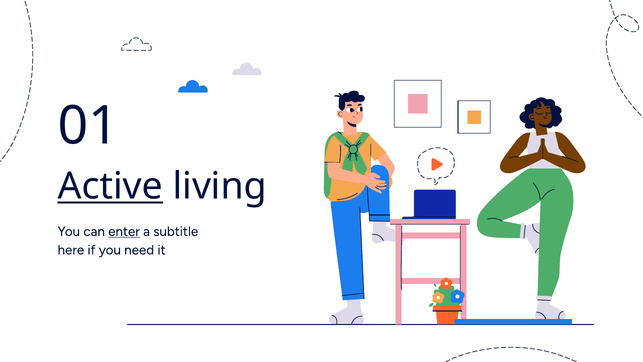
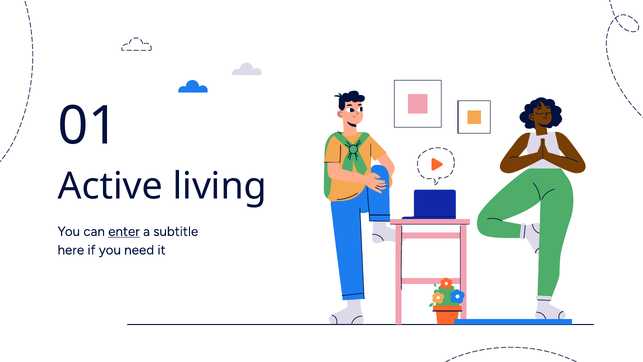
Active underline: present -> none
